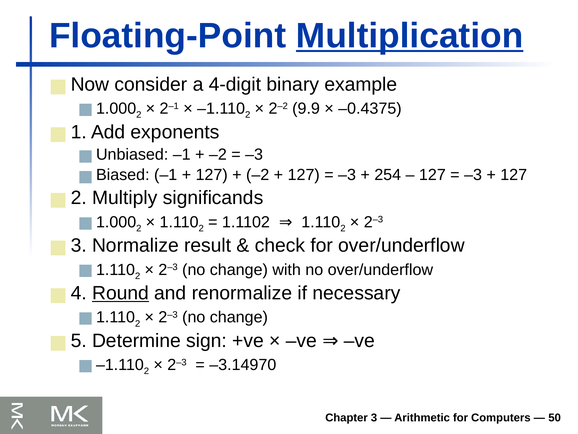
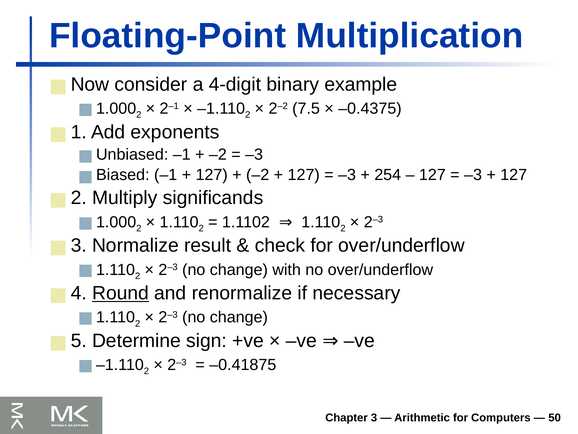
Multiplication underline: present -> none
9.9: 9.9 -> 7.5
–3.14970: –3.14970 -> –0.41875
